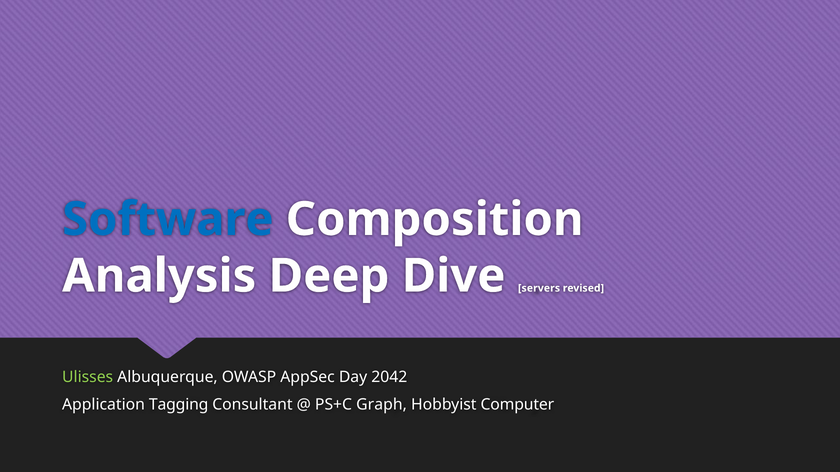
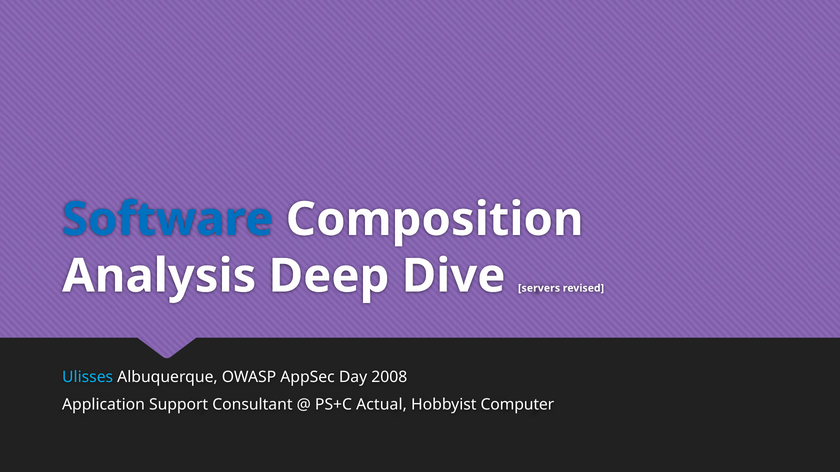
Ulisses colour: light green -> light blue
2042: 2042 -> 2008
Tagging: Tagging -> Support
Graph: Graph -> Actual
